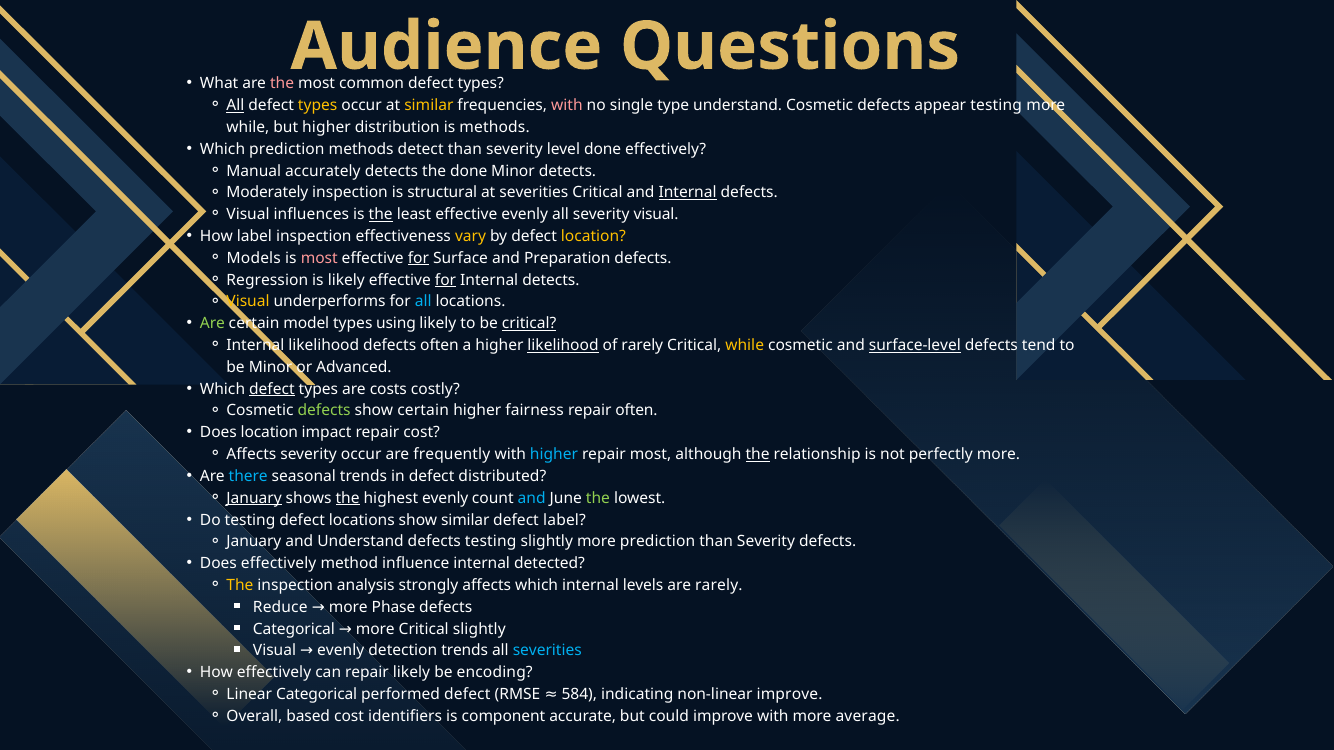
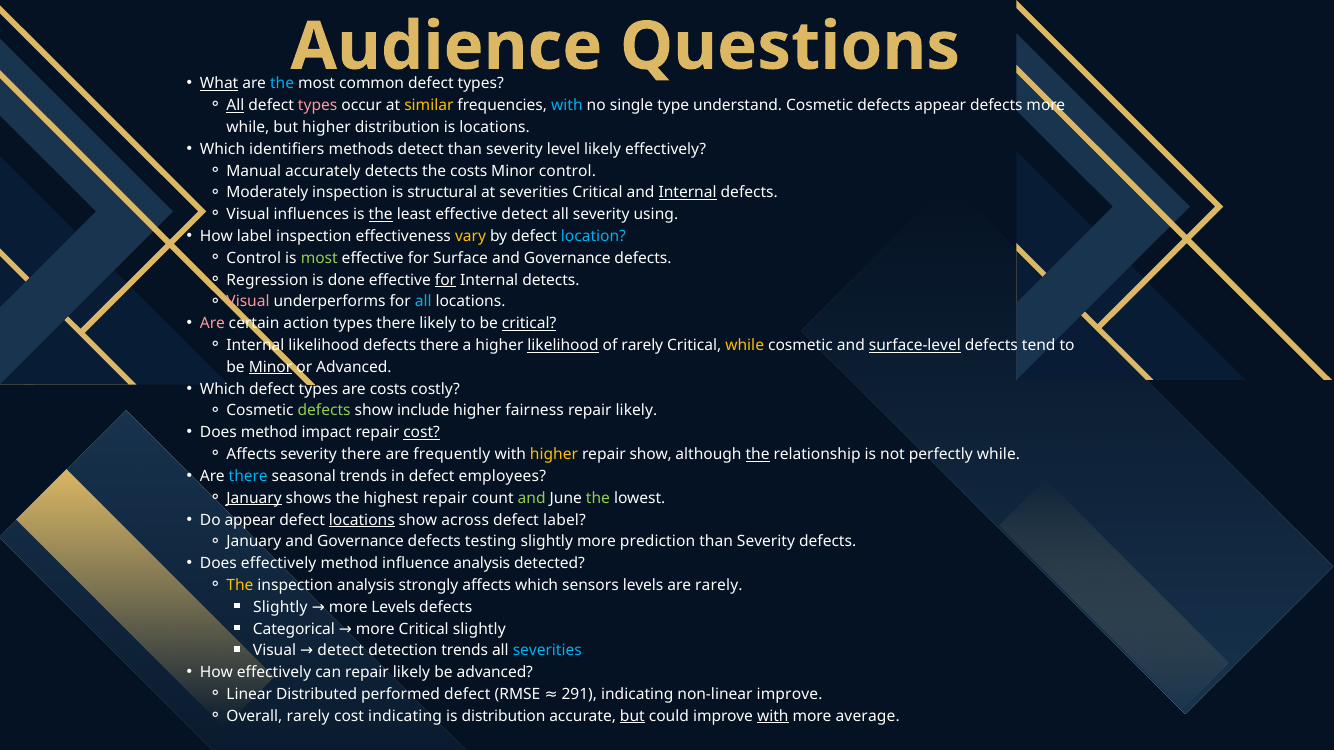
What underline: none -> present
the at (282, 84) colour: pink -> light blue
types at (318, 106) colour: yellow -> pink
with at (567, 106) colour: pink -> light blue
appear testing: testing -> defects
is methods: methods -> locations
Which prediction: prediction -> identifiers
level done: done -> likely
the done: done -> costs
Minor detects: detects -> control
effective evenly: evenly -> detect
severity visual: visual -> using
location at (593, 236) colour: yellow -> light blue
Models at (254, 258): Models -> Control
most at (319, 258) colour: pink -> light green
for at (418, 258) underline: present -> none
Surface and Preparation: Preparation -> Governance
is likely: likely -> done
Visual at (248, 302) colour: yellow -> pink
Are at (212, 324) colour: light green -> pink
model: model -> action
types using: using -> there
defects often: often -> there
Minor at (271, 367) underline: none -> present
defect at (272, 389) underline: present -> none
show certain: certain -> include
often at (637, 411): often -> likely
Does location: location -> method
cost at (422, 433) underline: none -> present
severity occur: occur -> there
higher at (554, 455) colour: light blue -> yellow
repair most: most -> show
perfectly more: more -> while
distributed: distributed -> employees
the at (348, 498) underline: present -> none
highest evenly: evenly -> repair
and at (532, 498) colour: light blue -> light green
Do testing: testing -> appear
locations at (362, 520) underline: none -> present
show similar: similar -> across
Understand at (361, 542): Understand -> Governance
influence internal: internal -> analysis
which internal: internal -> sensors
Reduce at (280, 607): Reduce -> Slightly
more Phase: Phase -> Levels
Visual evenly: evenly -> detect
be encoding: encoding -> advanced
Linear Categorical: Categorical -> Distributed
584: 584 -> 291
Overall based: based -> rarely
cost identifiers: identifiers -> indicating
is component: component -> distribution
but at (632, 717) underline: none -> present
with at (773, 717) underline: none -> present
